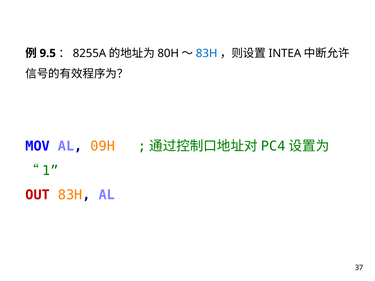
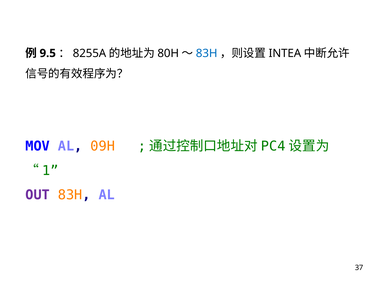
OUT colour: red -> purple
